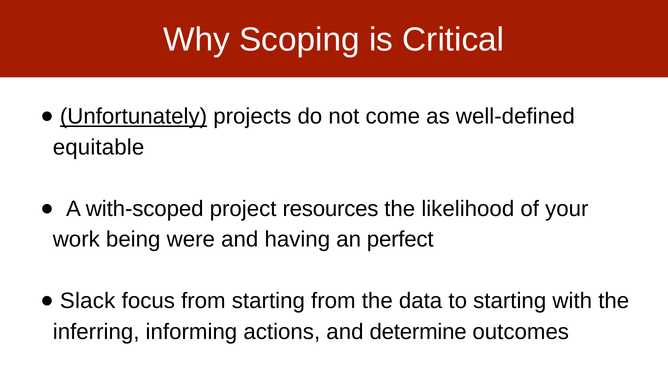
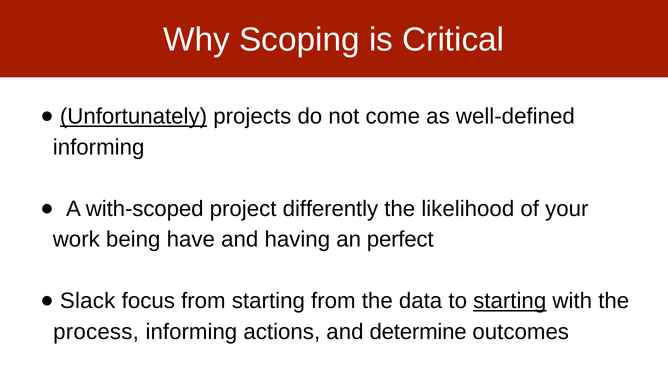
equitable at (99, 147): equitable -> informing
resources: resources -> differently
were: were -> have
starting at (510, 301) underline: none -> present
inferring: inferring -> process
